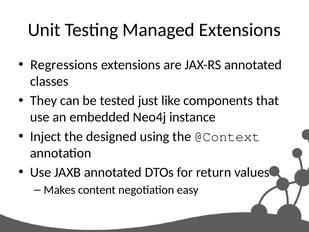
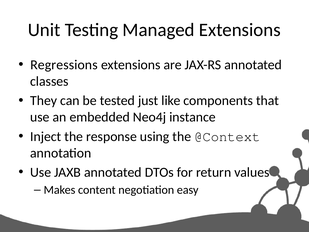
designed: designed -> response
